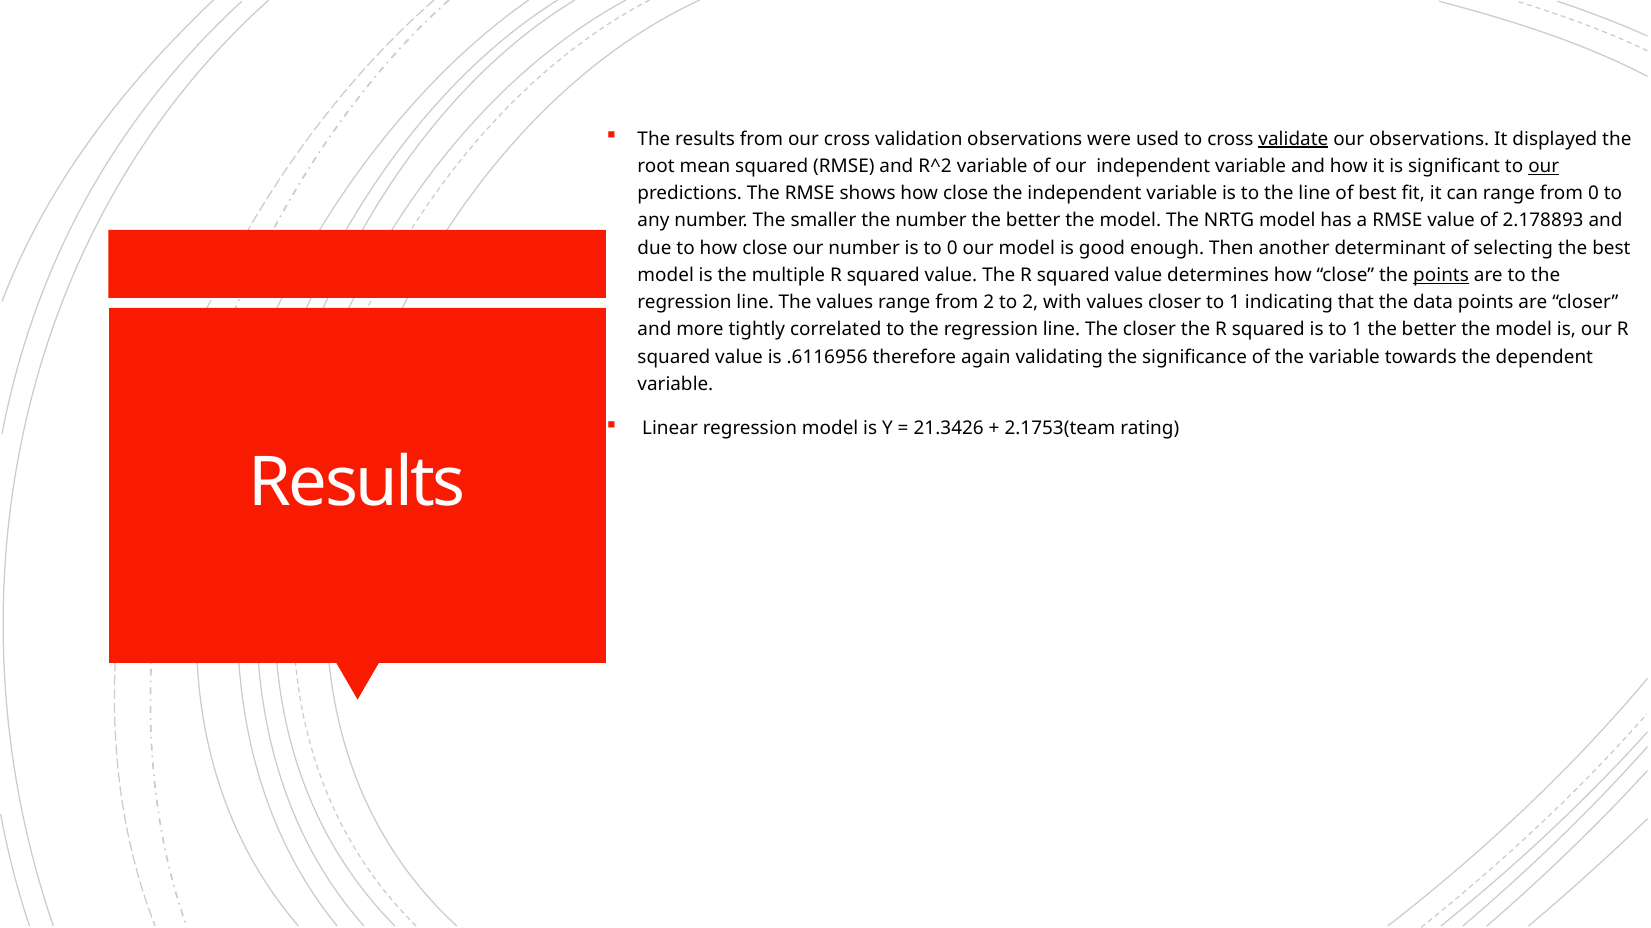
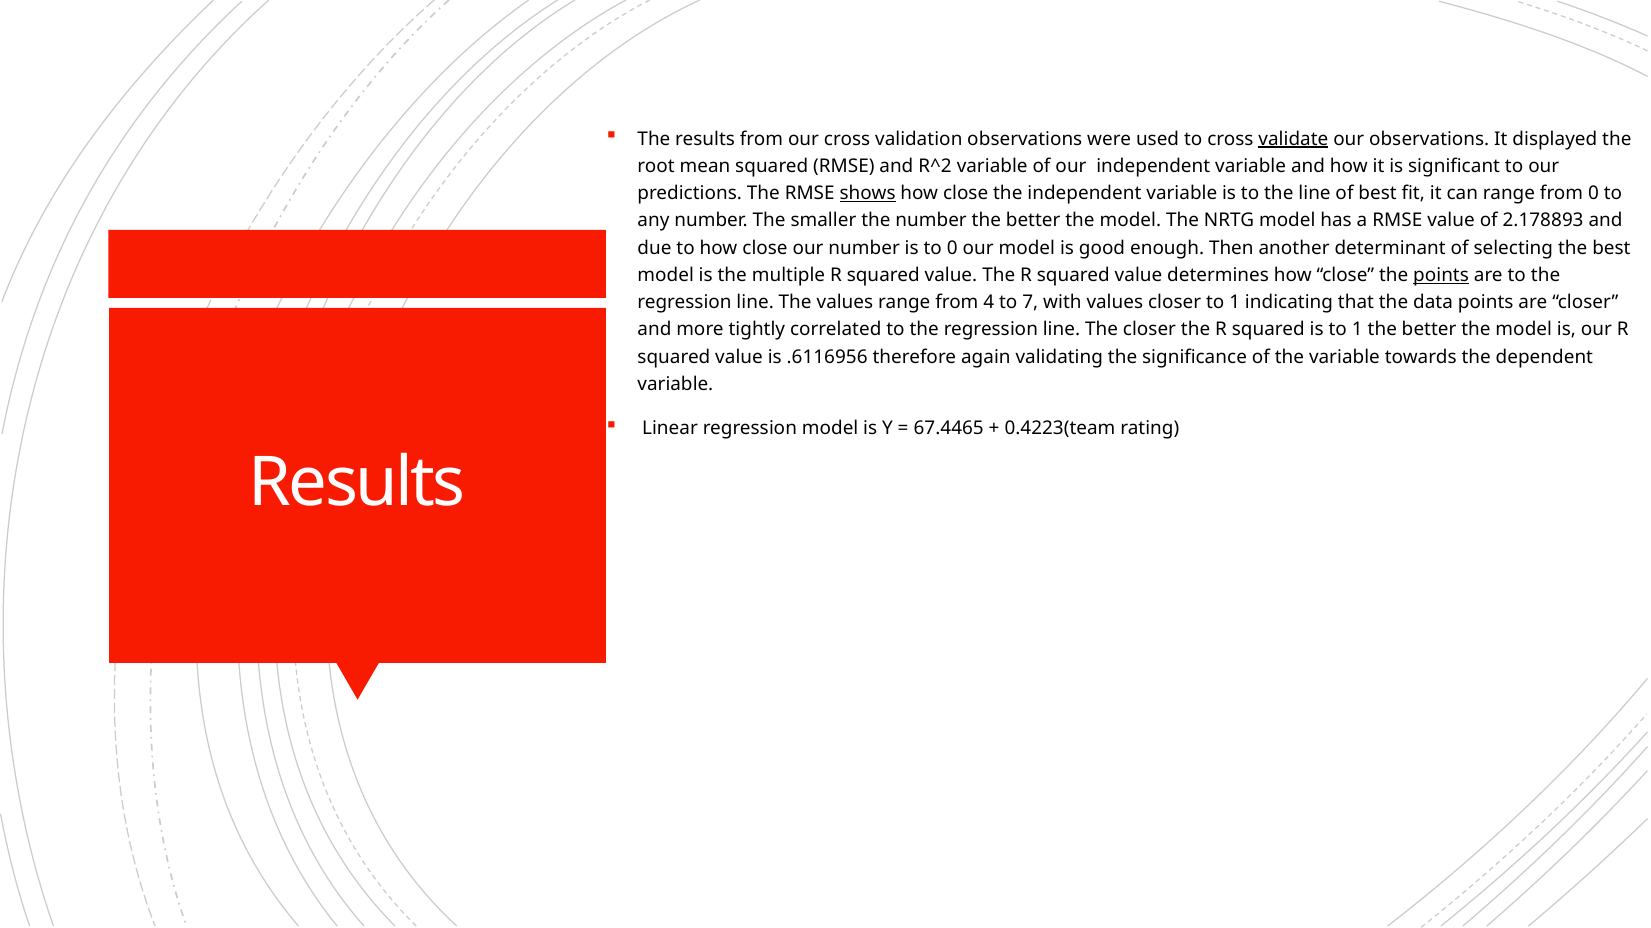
our at (1544, 166) underline: present -> none
shows underline: none -> present
from 2: 2 -> 4
to 2: 2 -> 7
21.3426: 21.3426 -> 67.4465
2.1753(team: 2.1753(team -> 0.4223(team
